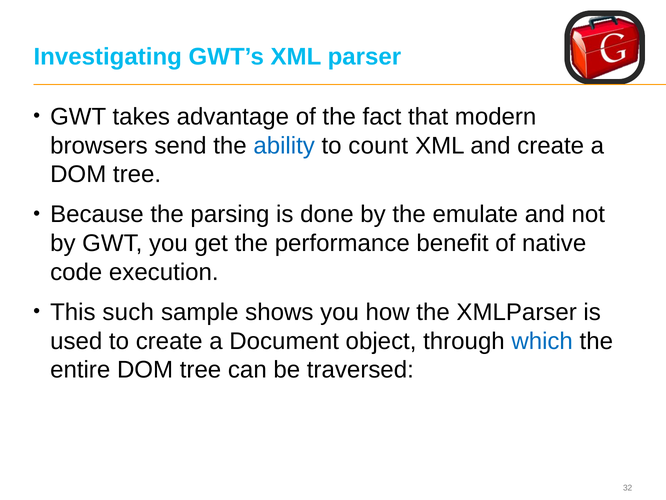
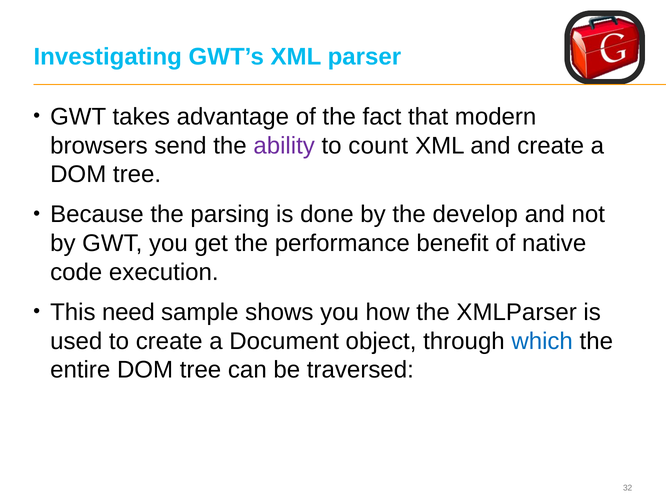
ability colour: blue -> purple
emulate: emulate -> develop
such: such -> need
